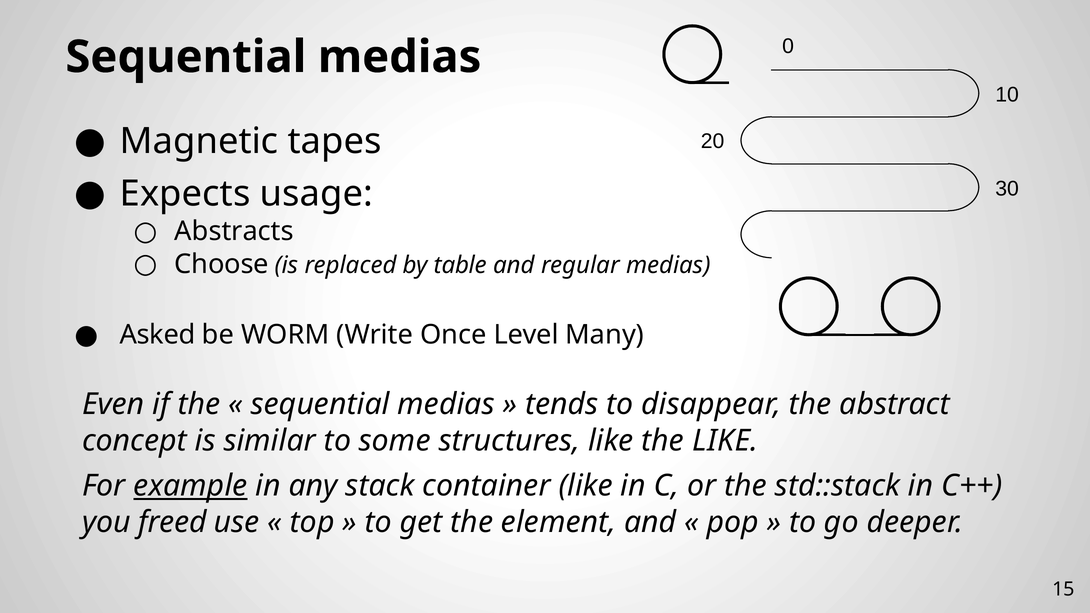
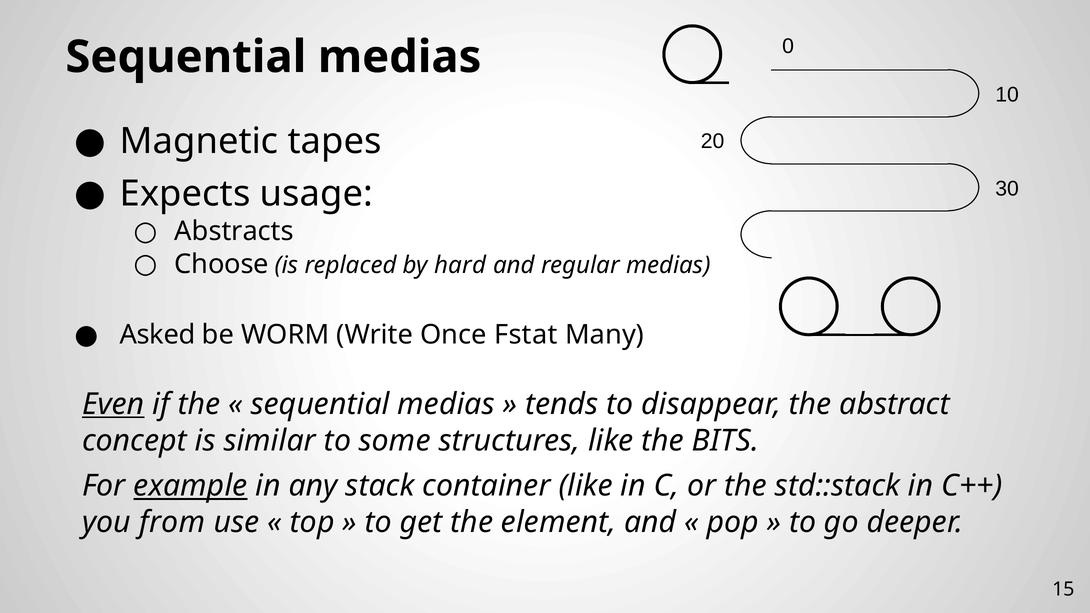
table: table -> hard
Level: Level -> Fstat
Even underline: none -> present
the LIKE: LIKE -> BITS
freed: freed -> from
